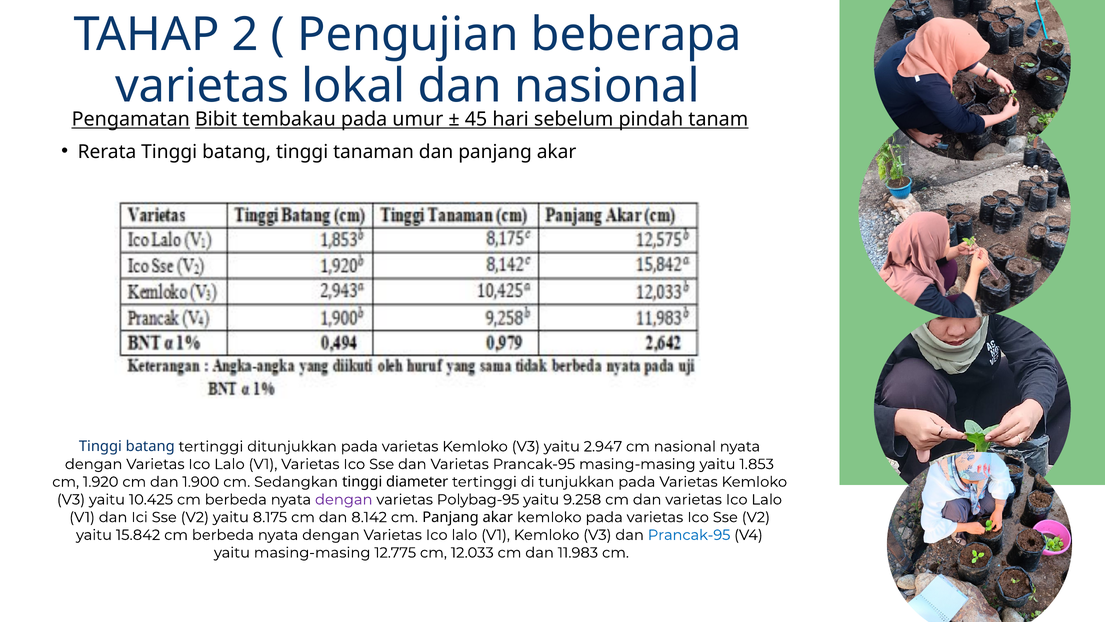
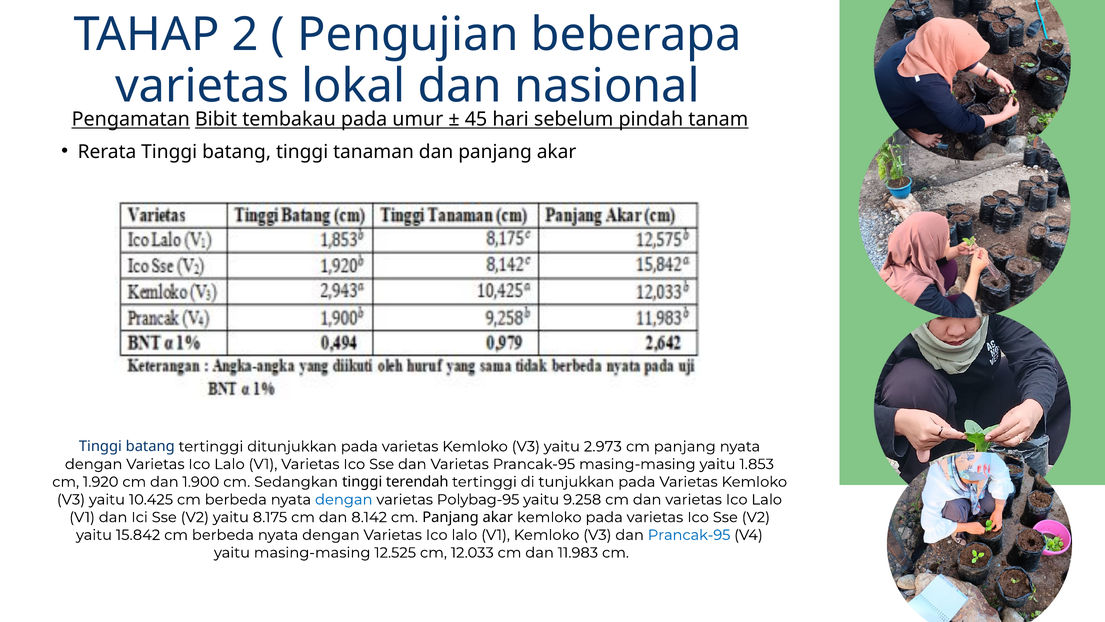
2.947: 2.947 -> 2.973
nasional at (685, 446): nasional -> panjang
diameter: diameter -> terendah
dengan at (344, 499) colour: purple -> blue
12.775: 12.775 -> 12.525
